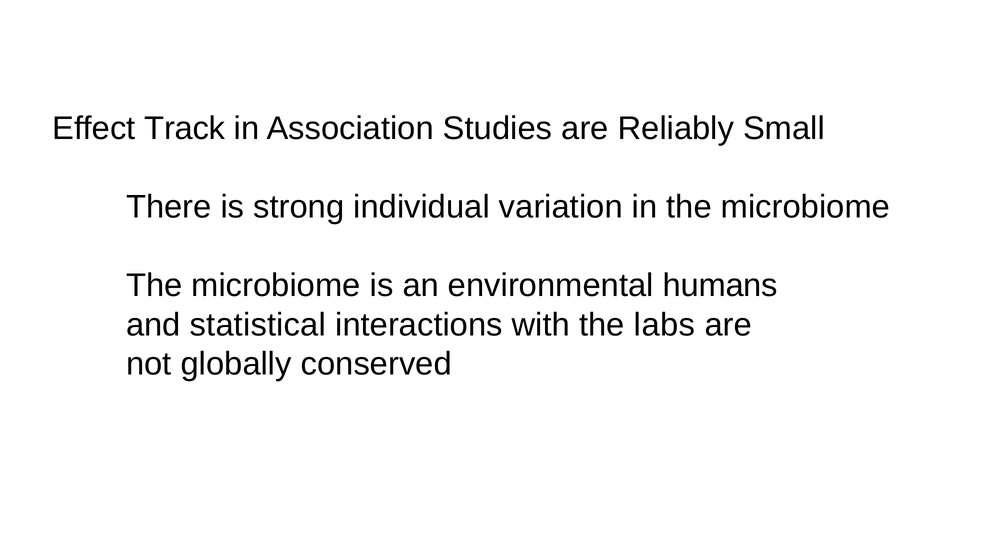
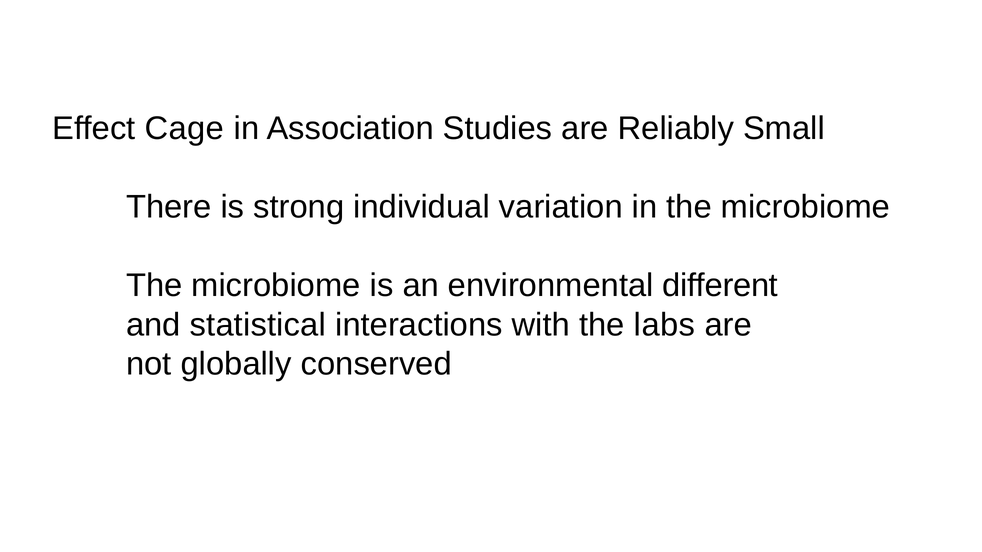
Track: Track -> Cage
humans: humans -> different
